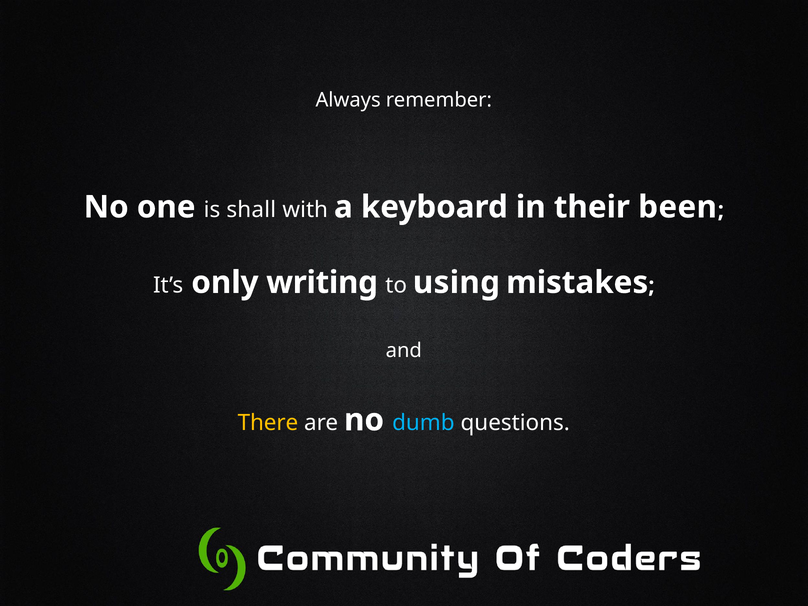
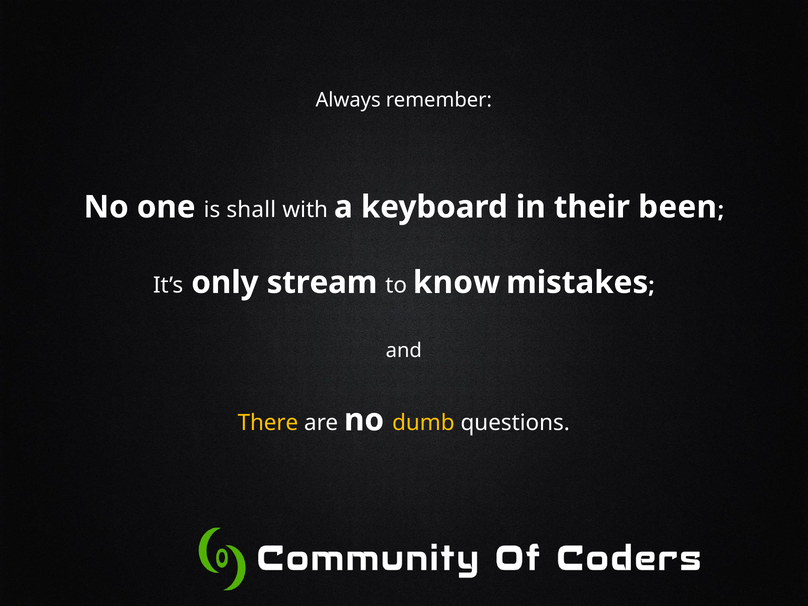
writing: writing -> stream
using: using -> know
dumb colour: light blue -> yellow
